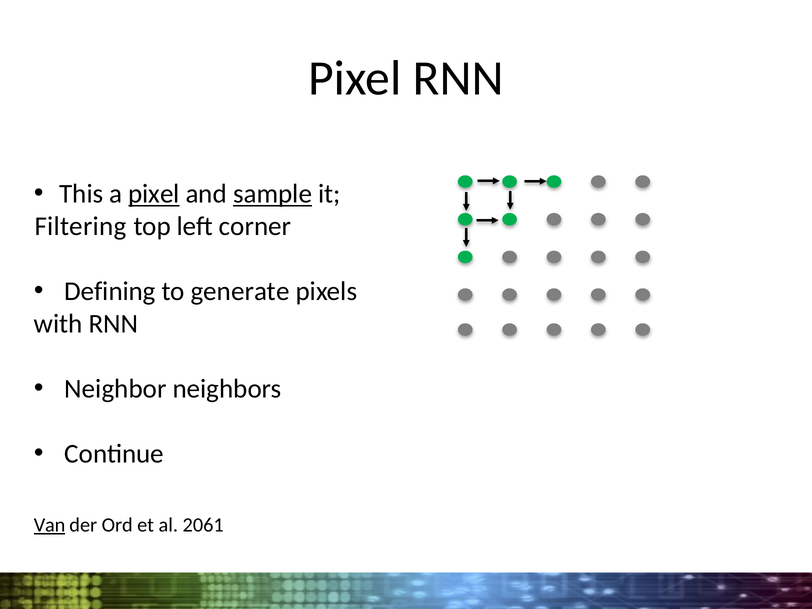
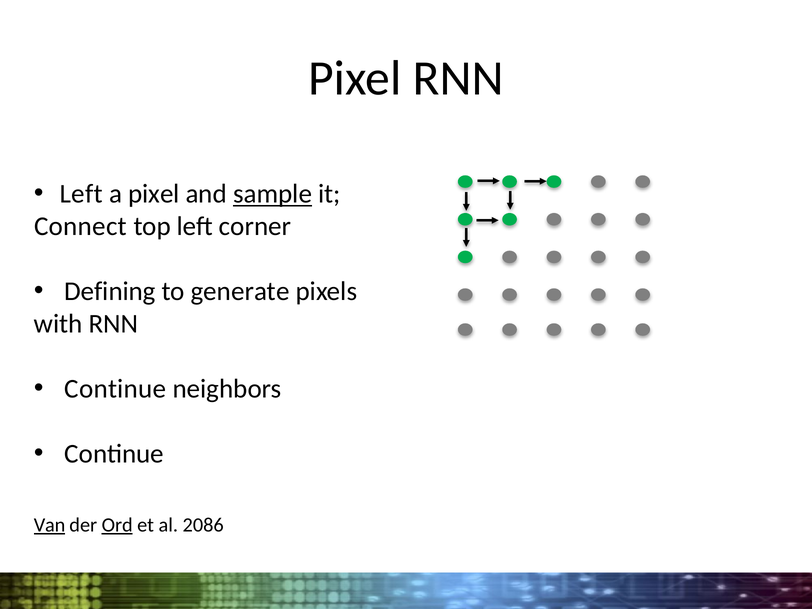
This at (81, 194): This -> Left
pixel at (154, 194) underline: present -> none
Filtering: Filtering -> Connect
Neighbor at (115, 389): Neighbor -> Continue
Ord underline: none -> present
2061: 2061 -> 2086
